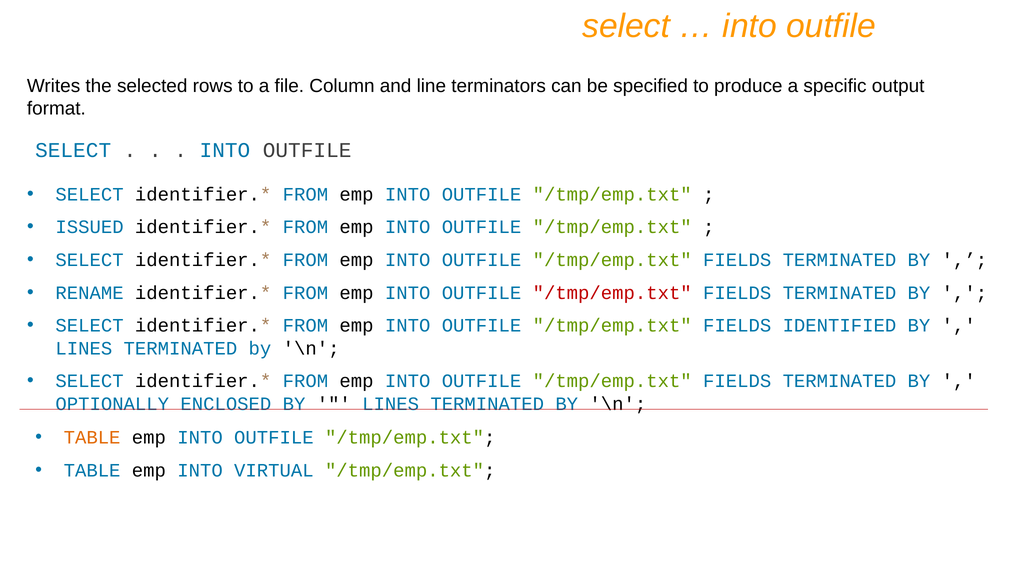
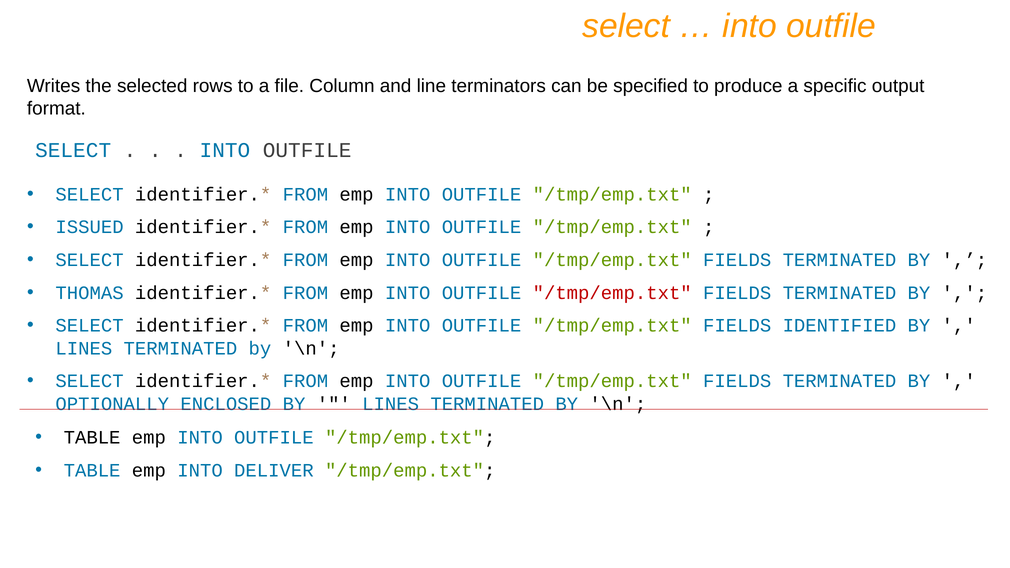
RENAME: RENAME -> THOMAS
TABLE at (92, 438) colour: orange -> black
VIRTUAL: VIRTUAL -> DELIVER
